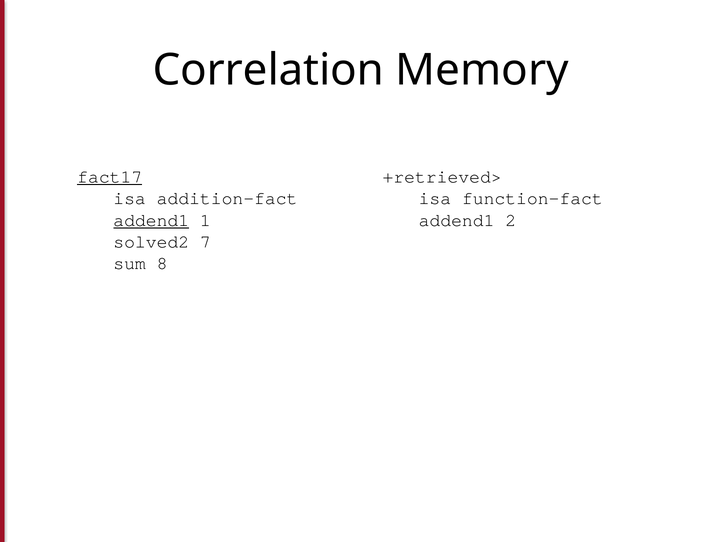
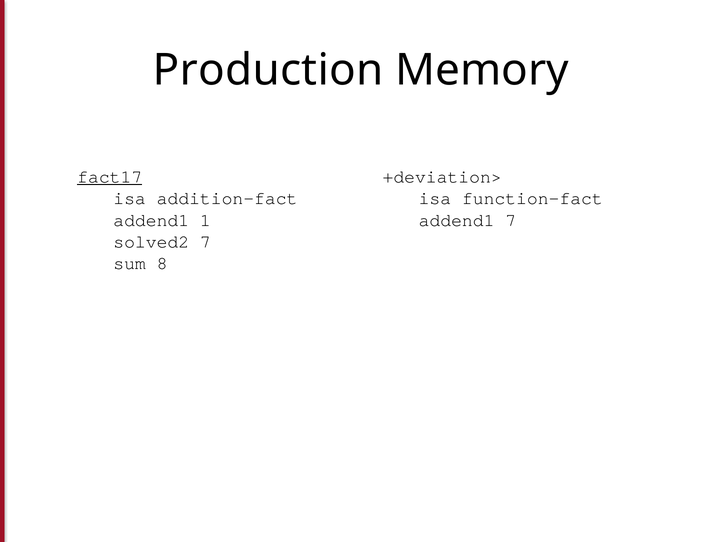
Correlation: Correlation -> Production
+retrieved>: +retrieved> -> +deviation>
addend1 at (151, 220) underline: present -> none
addend1 2: 2 -> 7
